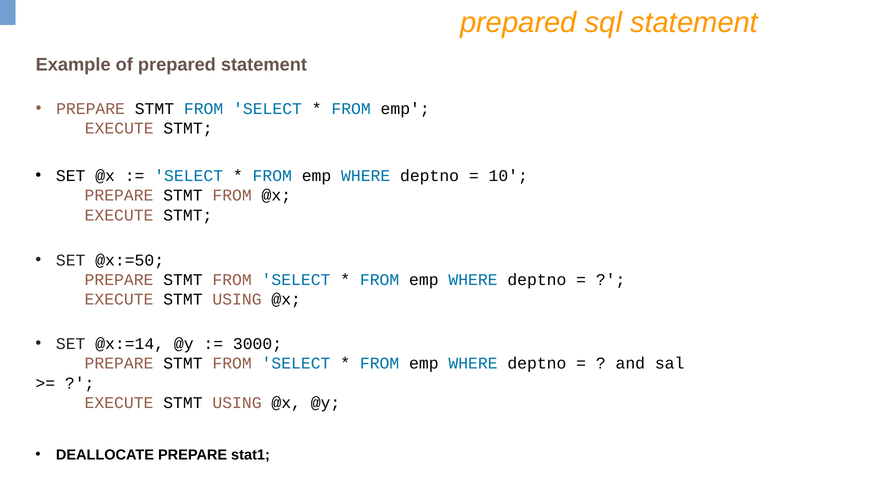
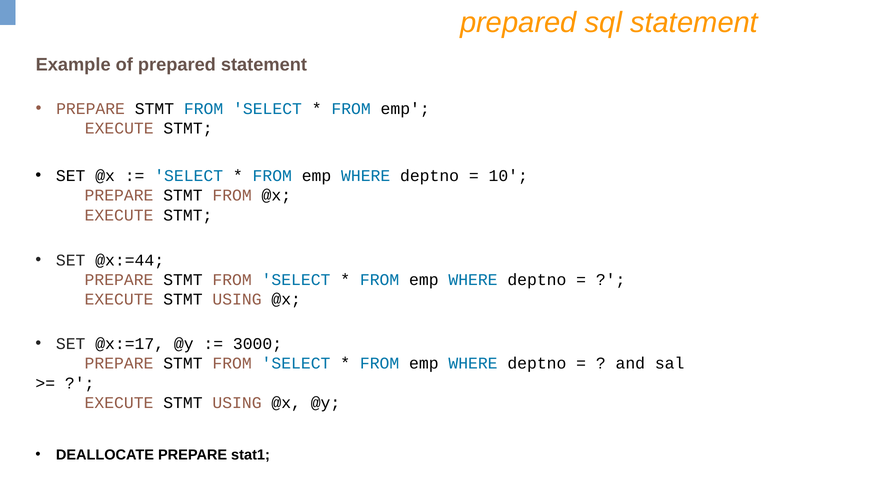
@x:=50: @x:=50 -> @x:=44
@x:=14: @x:=14 -> @x:=17
